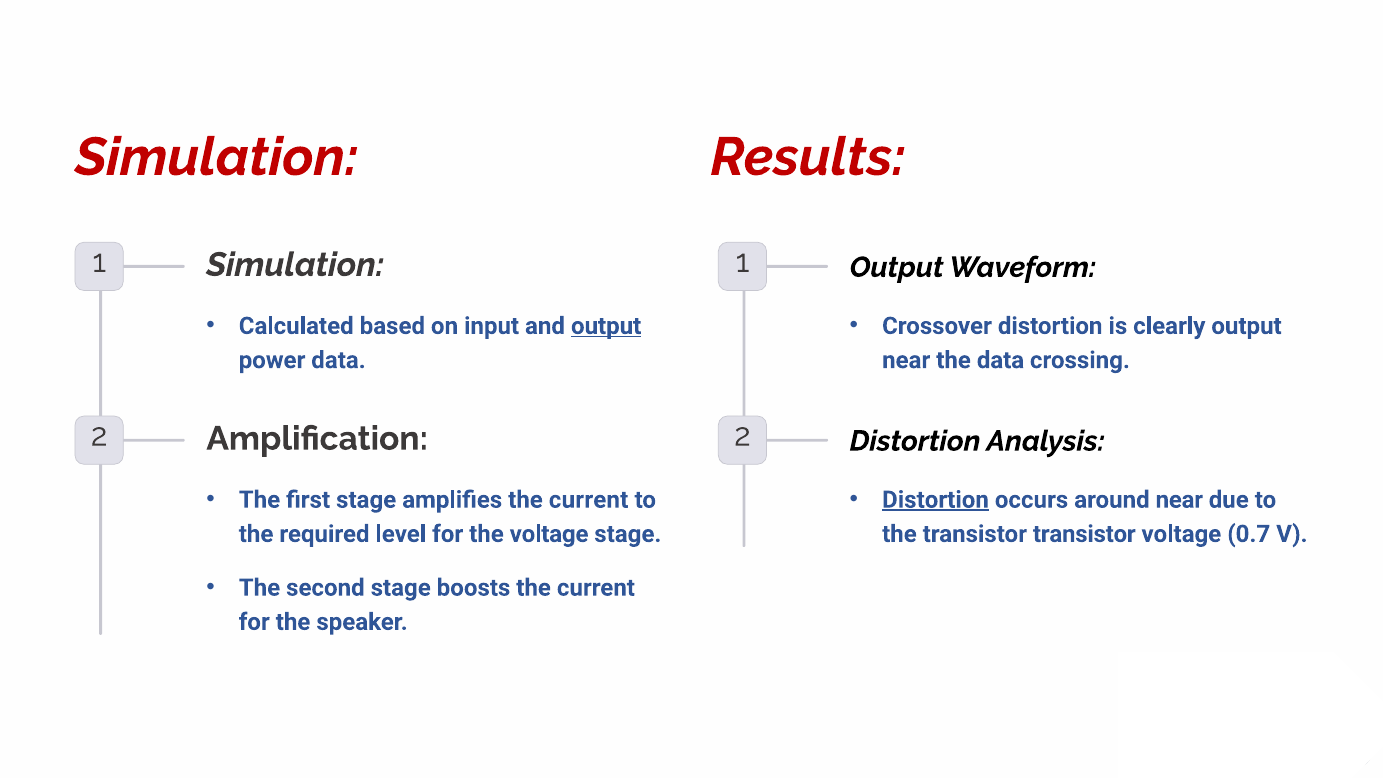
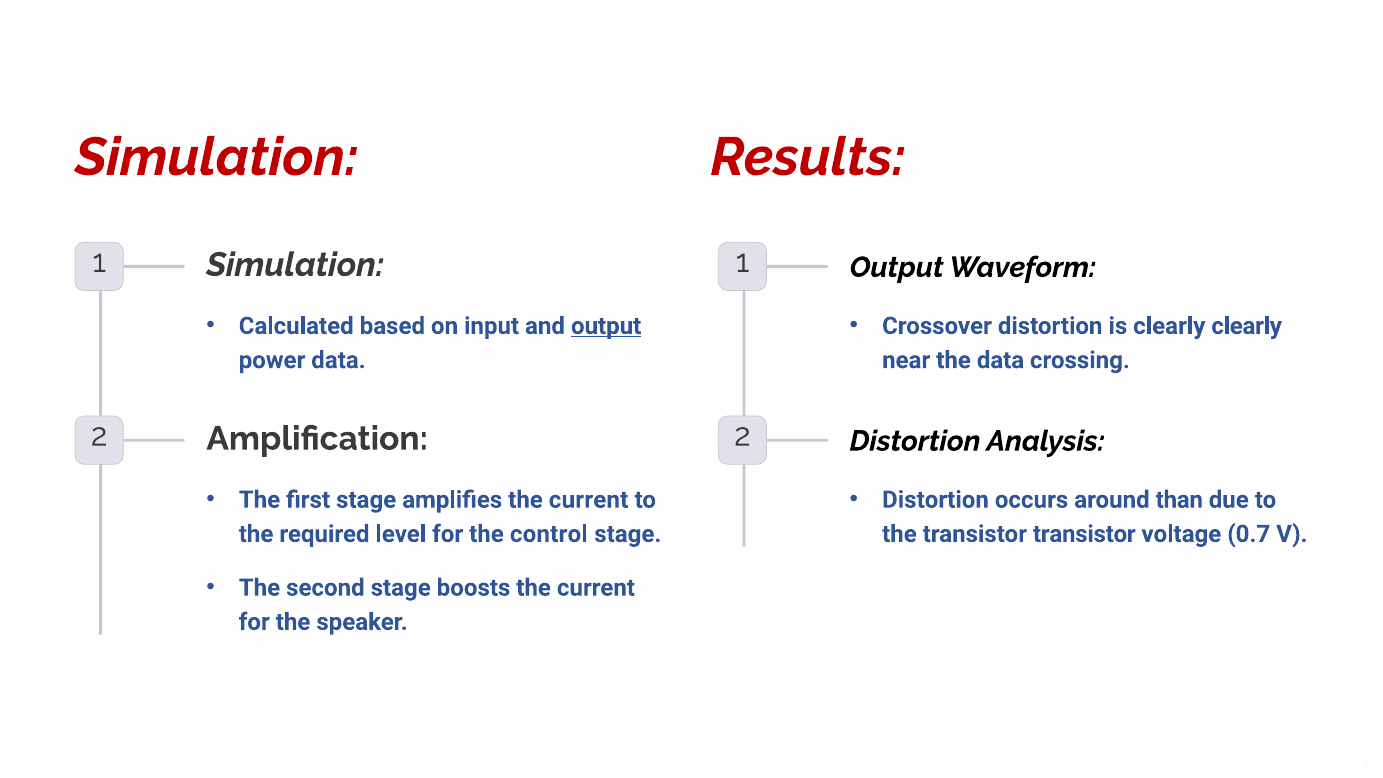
clearly output: output -> clearly
Distortion at (935, 500) underline: present -> none
around near: near -> than
the voltage: voltage -> control
